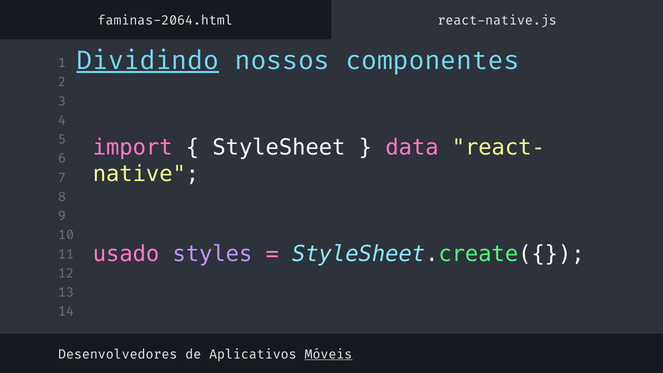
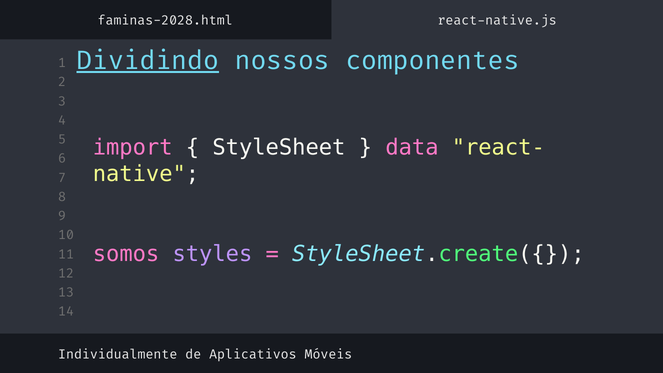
faminas-2064.html: faminas-2064.html -> faminas-2028.html
usado: usado -> somos
Desenvolvedores: Desenvolvedores -> Individualmente
Móveis underline: present -> none
